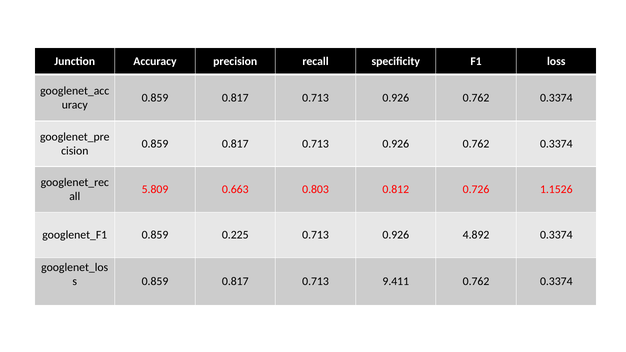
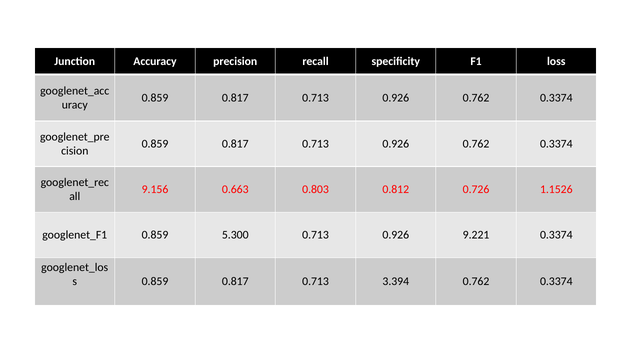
5.809: 5.809 -> 9.156
0.225: 0.225 -> 5.300
4.892: 4.892 -> 9.221
9.411: 9.411 -> 3.394
